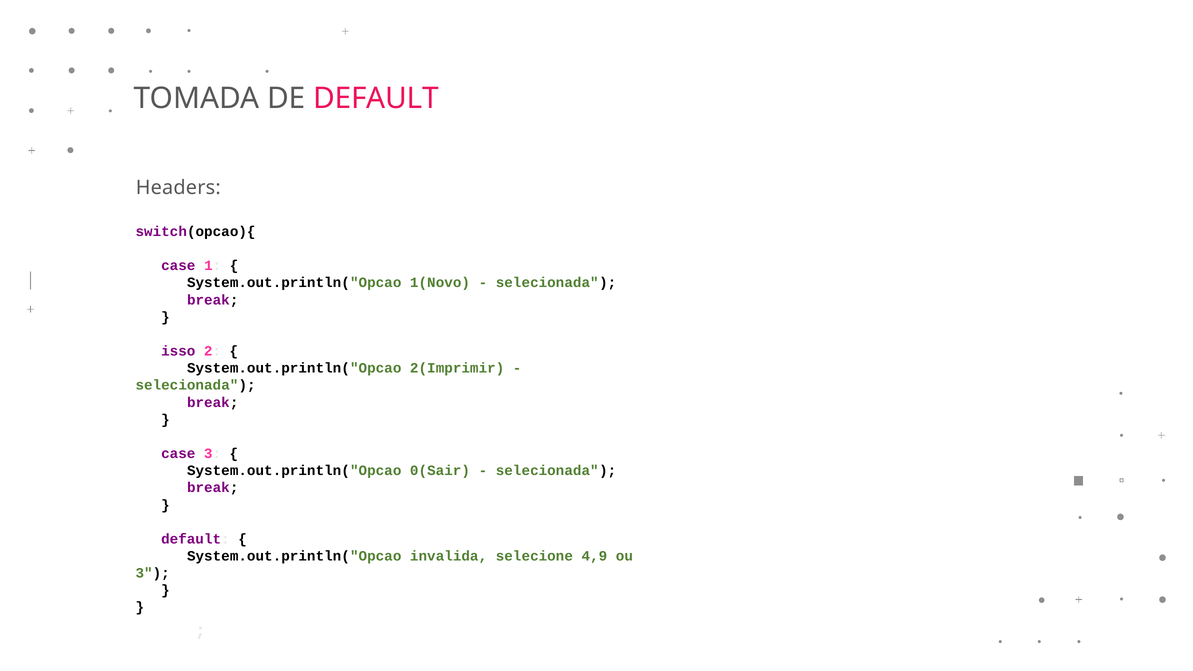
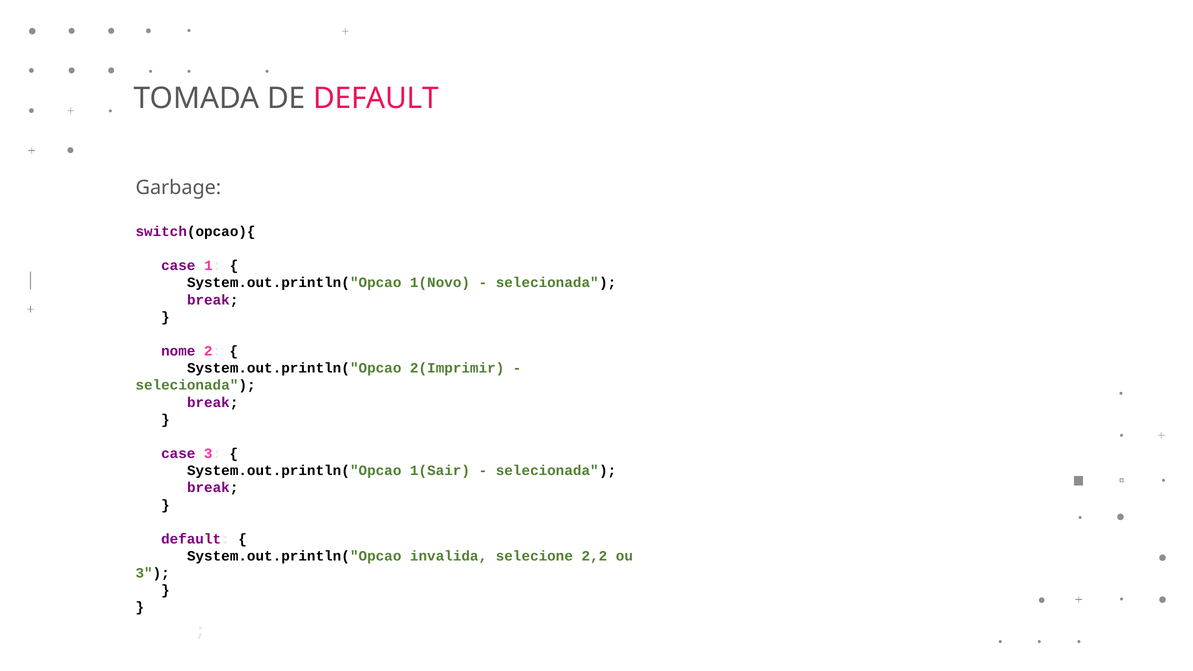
Headers: Headers -> Garbage
isso: isso -> nome
0(Sair: 0(Sair -> 1(Sair
4,9: 4,9 -> 2,2
